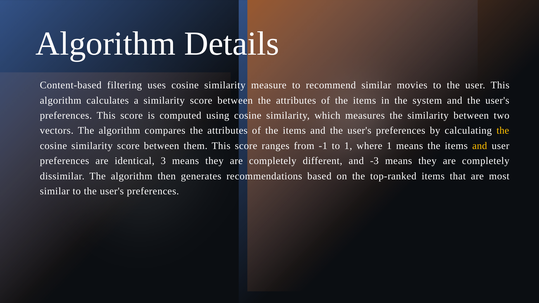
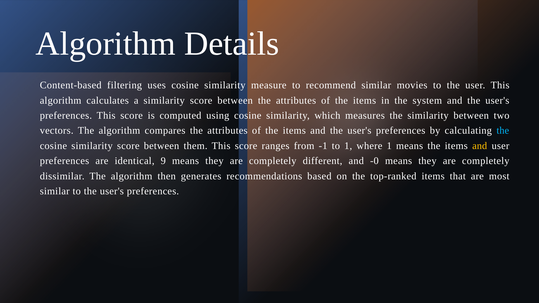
the at (503, 131) colour: yellow -> light blue
3: 3 -> 9
-3: -3 -> -0
